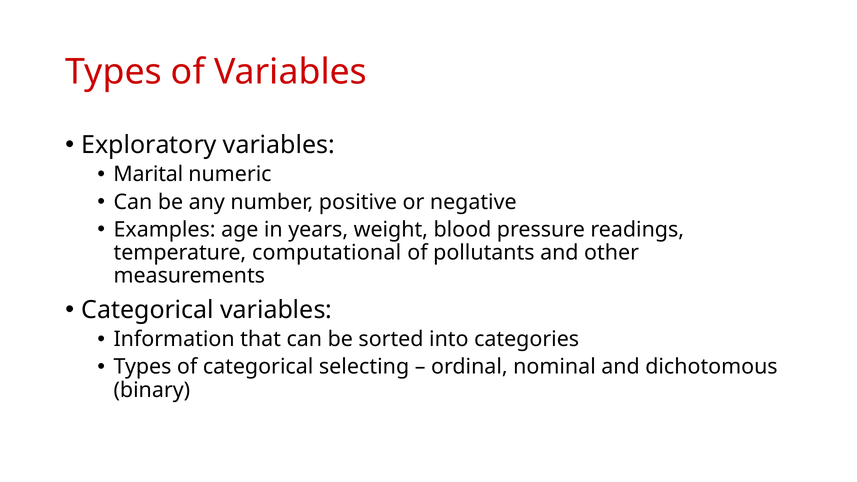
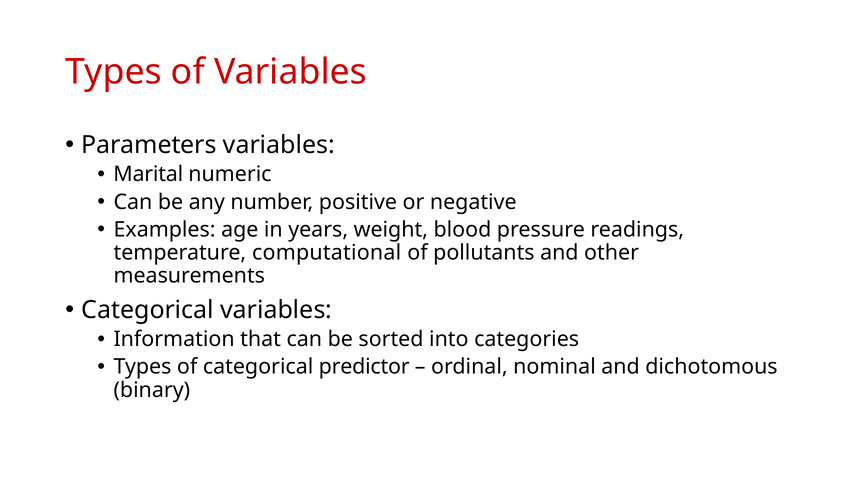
Exploratory: Exploratory -> Parameters
selecting: selecting -> predictor
